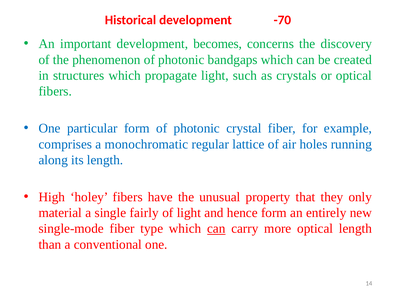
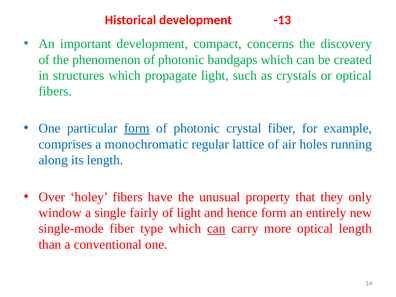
-70: -70 -> -13
becomes: becomes -> compact
form at (137, 128) underline: none -> present
High: High -> Over
material: material -> window
